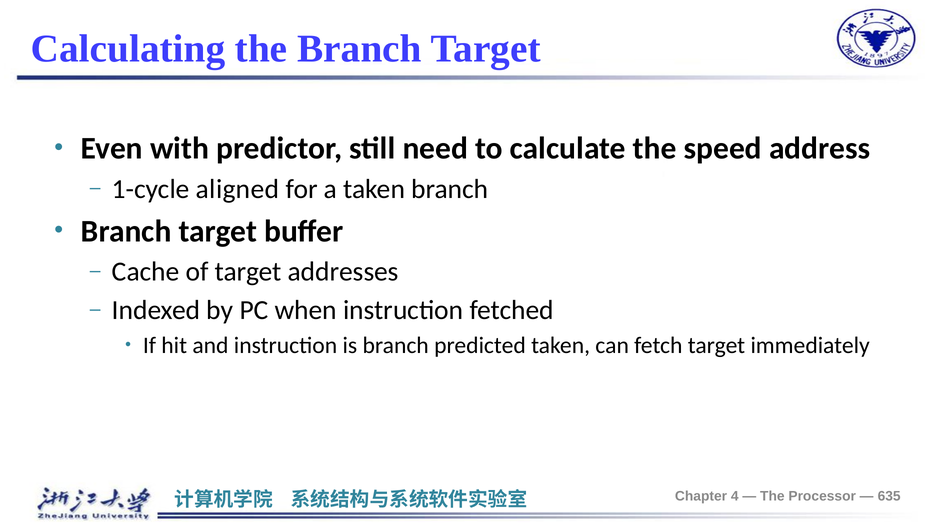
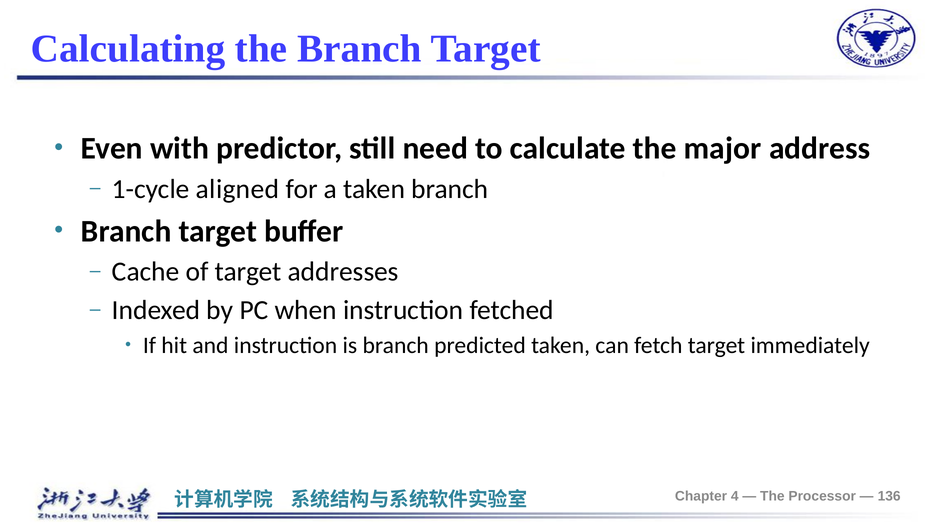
speed: speed -> major
635: 635 -> 136
